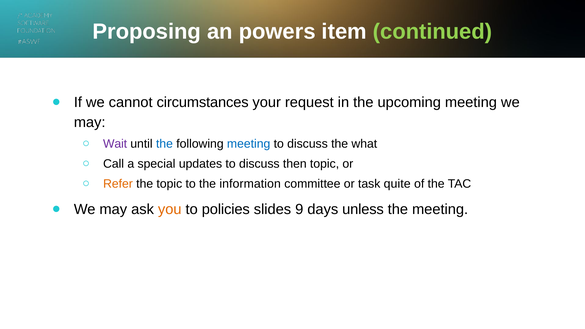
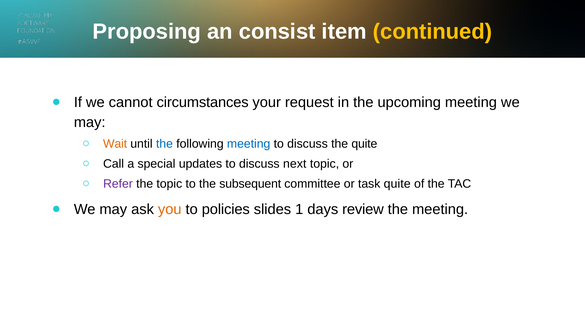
powers: powers -> consist
continued colour: light green -> yellow
Wait colour: purple -> orange
the what: what -> quite
then: then -> next
Refer colour: orange -> purple
information: information -> subsequent
9: 9 -> 1
unless: unless -> review
